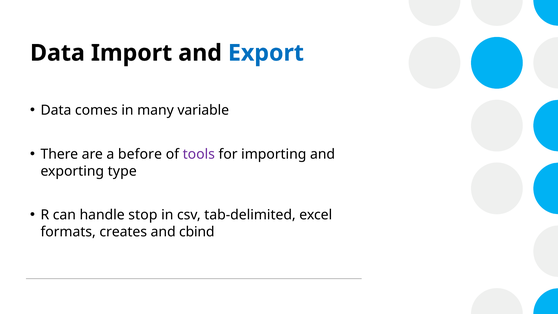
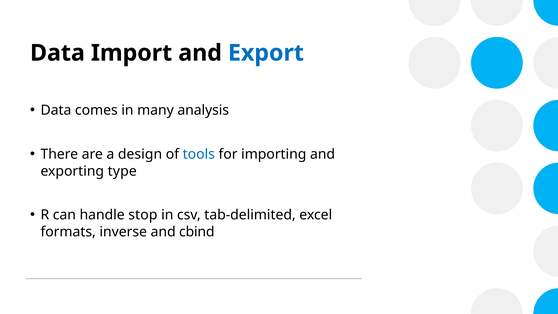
variable: variable -> analysis
before: before -> design
tools colour: purple -> blue
creates: creates -> inverse
